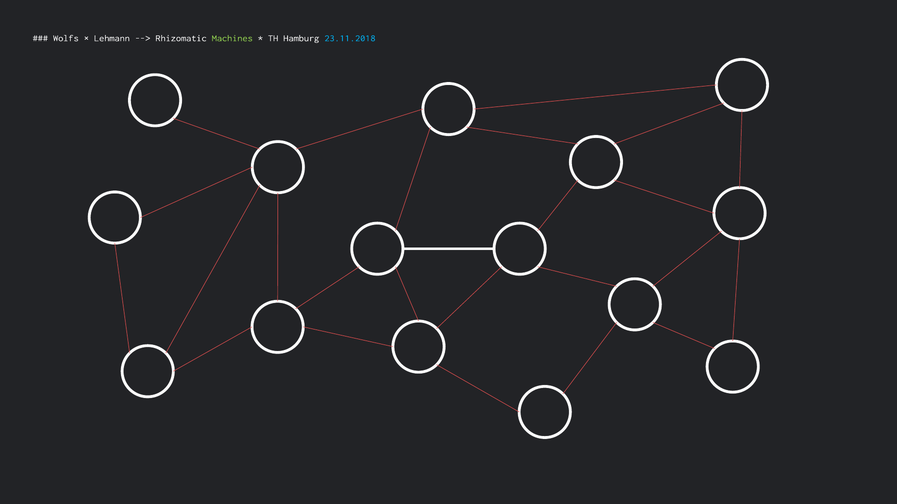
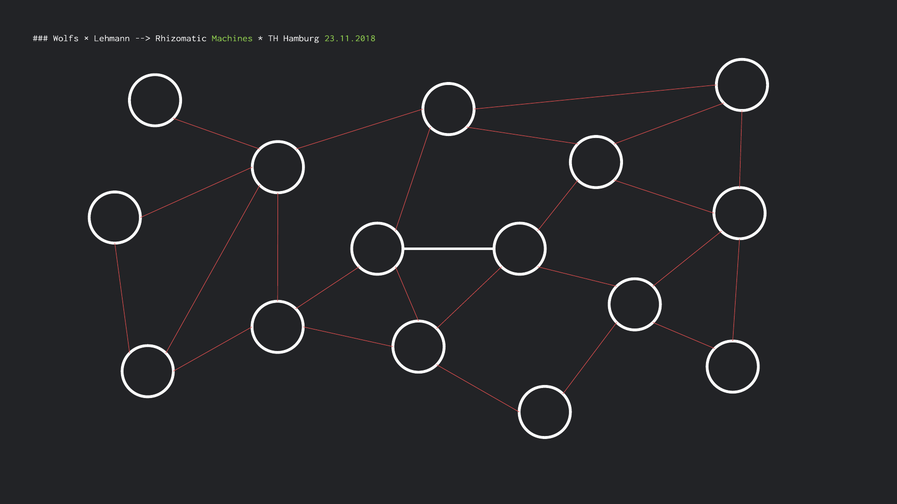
23.11.2018 colour: light blue -> light green
